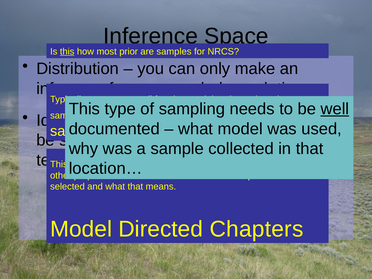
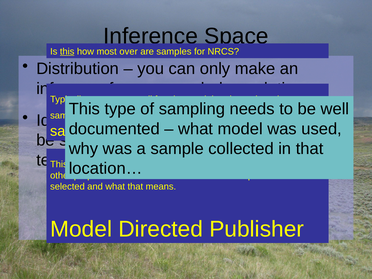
prior: prior -> over
well at (335, 109) underline: present -> none
Chapters: Chapters -> Publisher
